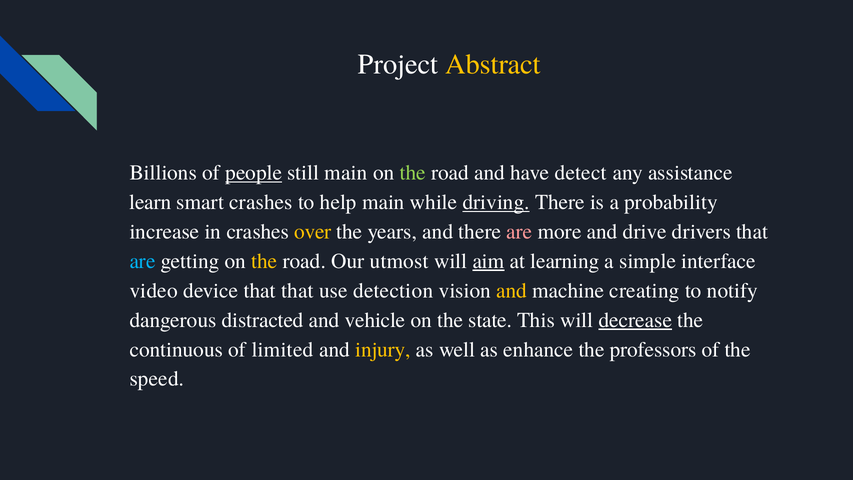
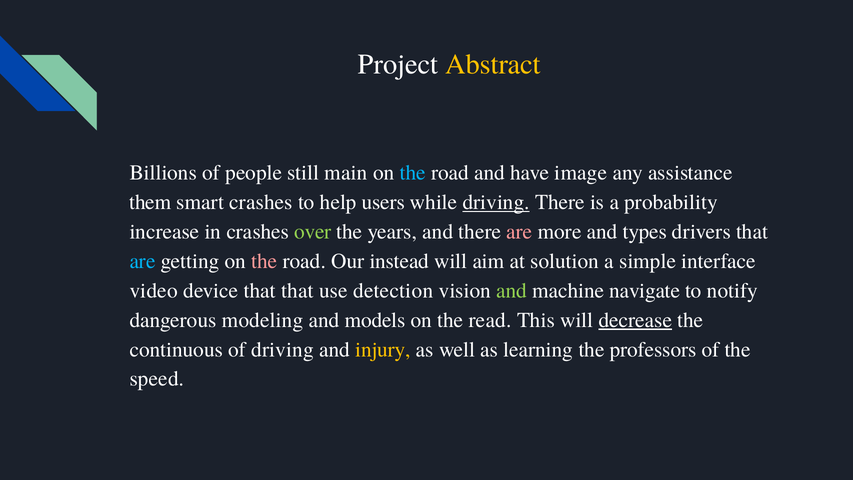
people underline: present -> none
the at (413, 173) colour: light green -> light blue
detect: detect -> image
learn: learn -> them
help main: main -> users
over colour: yellow -> light green
drive: drive -> types
the at (264, 261) colour: yellow -> pink
utmost: utmost -> instead
aim underline: present -> none
learning: learning -> solution
and at (512, 291) colour: yellow -> light green
creating: creating -> navigate
distracted: distracted -> modeling
vehicle: vehicle -> models
state: state -> read
of limited: limited -> driving
enhance: enhance -> learning
